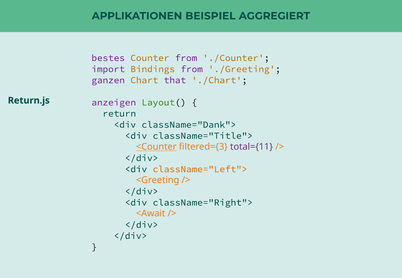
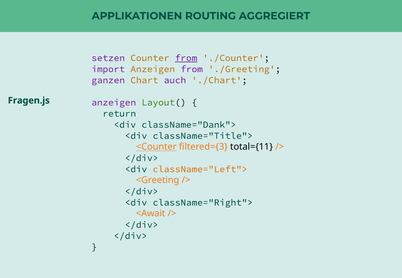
BEISPIEL: BEISPIEL -> ROUTING
bestes: bestes -> setzen
from at (186, 58) underline: none -> present
import Bindings: Bindings -> Anzeigen
that: that -> auch
Return.js: Return.js -> Fragen.js
total={11 colour: purple -> black
